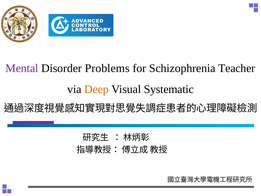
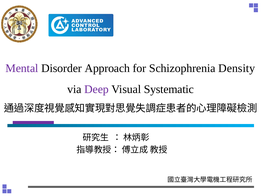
Problems: Problems -> Approach
Teacher: Teacher -> Density
Deep colour: orange -> purple
